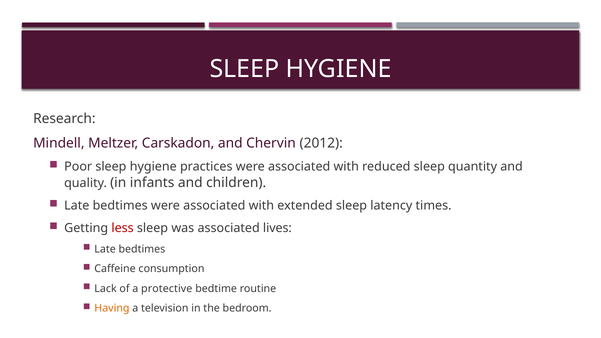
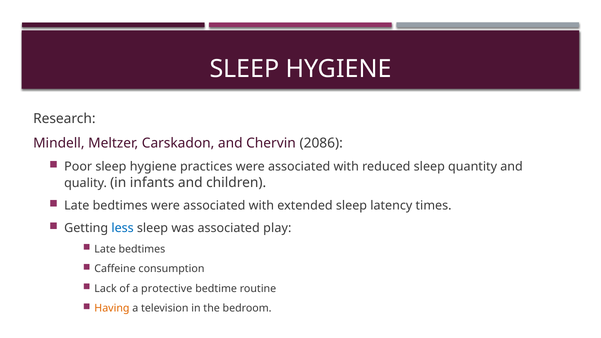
2012: 2012 -> 2086
less colour: red -> blue
lives: lives -> play
